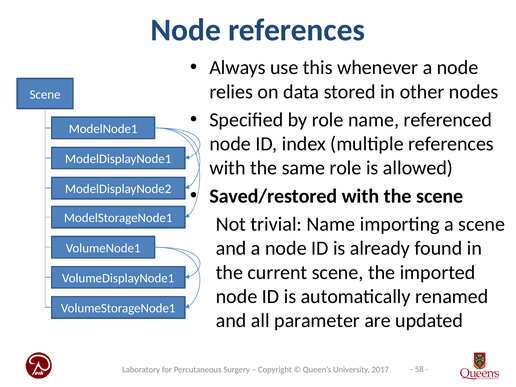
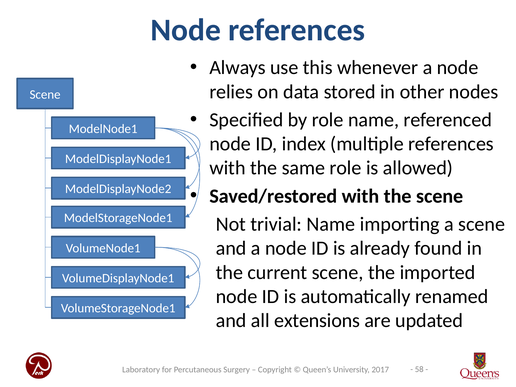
parameter: parameter -> extensions
